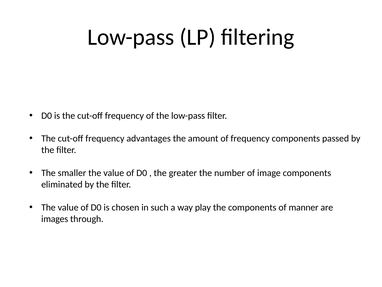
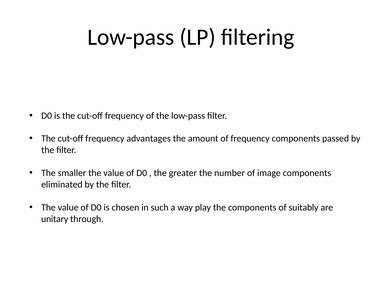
manner: manner -> suitably
images: images -> unitary
